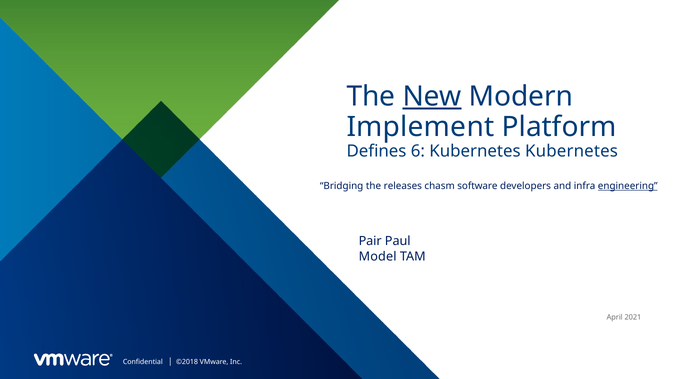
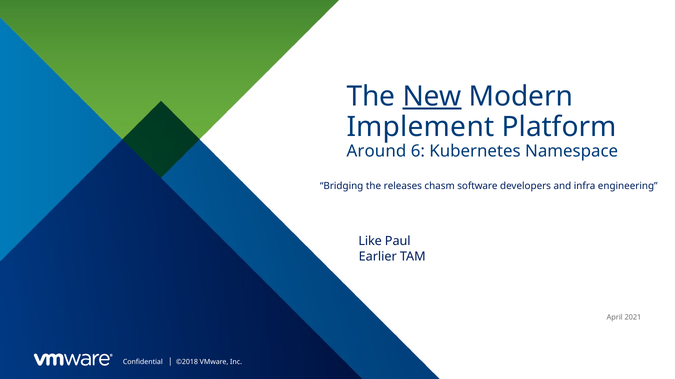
Defines: Defines -> Around
Kubernetes Kubernetes: Kubernetes -> Namespace
engineering underline: present -> none
Pair: Pair -> Like
Model: Model -> Earlier
